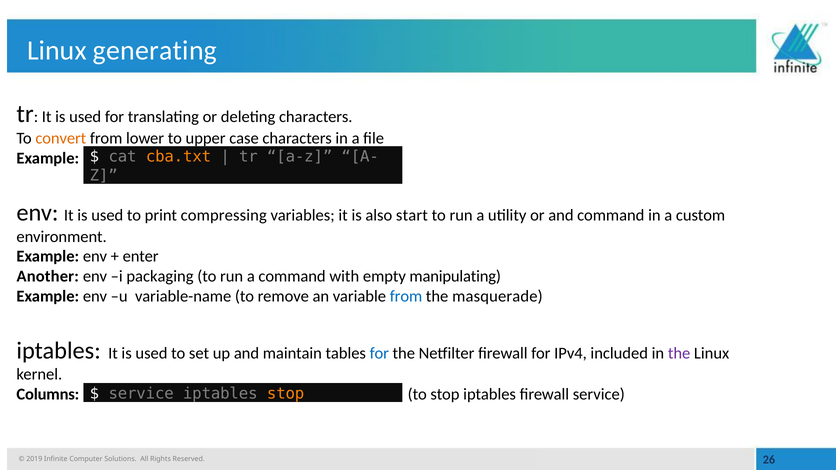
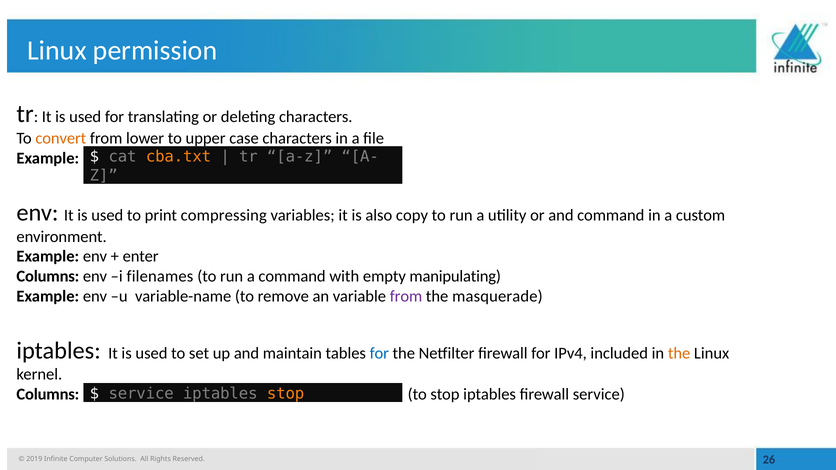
generating: generating -> permission
start: start -> copy
Another at (48, 277): Another -> Columns
packaging: packaging -> filenames
from at (406, 296) colour: blue -> purple
the at (679, 353) colour: purple -> orange
